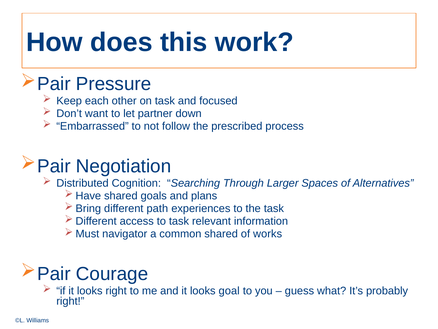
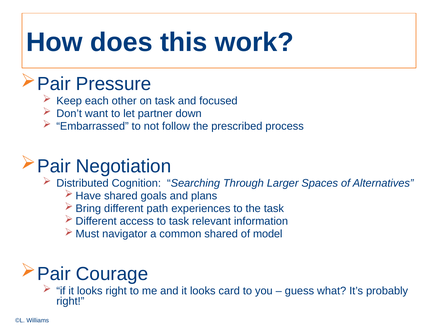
works: works -> model
goal: goal -> card
